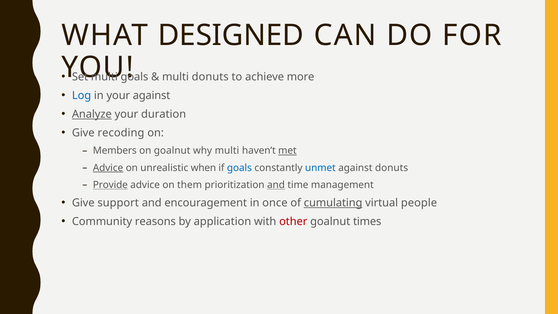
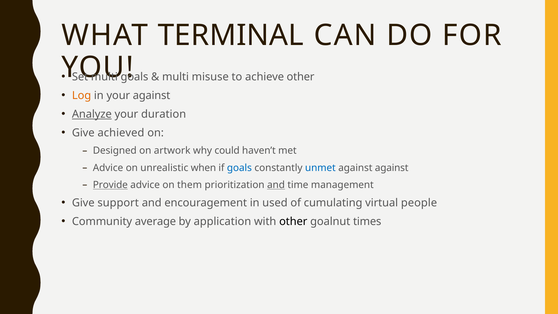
DESIGNED: DESIGNED -> TERMINAL
multi donuts: donuts -> misuse
achieve more: more -> other
Log colour: blue -> orange
recoding: recoding -> achieved
Members: Members -> Designed
on goalnut: goalnut -> artwork
why multi: multi -> could
met underline: present -> none
Advice at (108, 168) underline: present -> none
against donuts: donuts -> against
once: once -> used
cumulating underline: present -> none
reasons: reasons -> average
other at (293, 221) colour: red -> black
